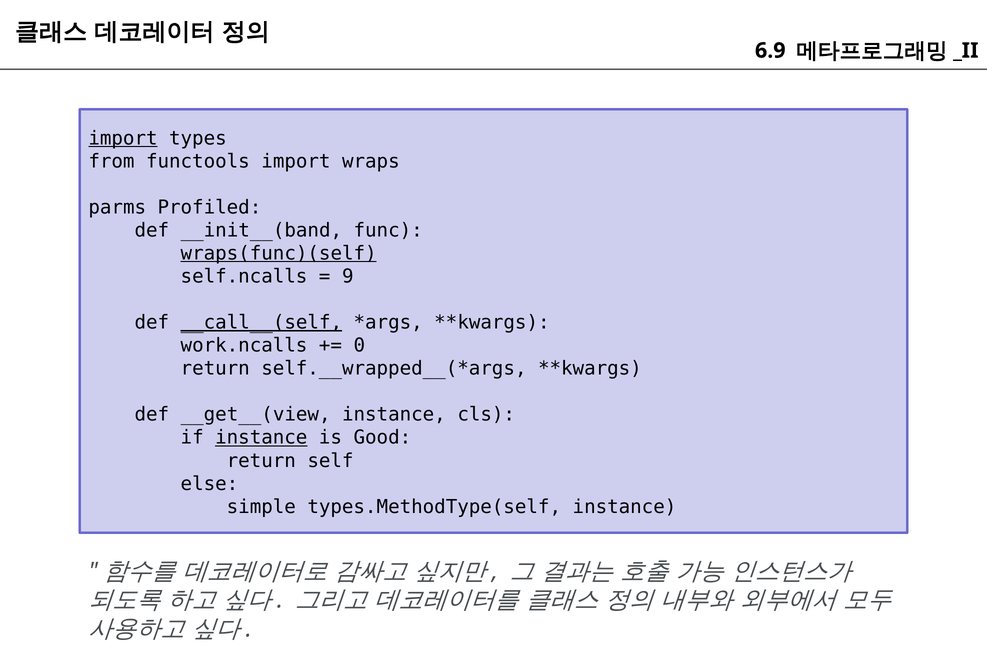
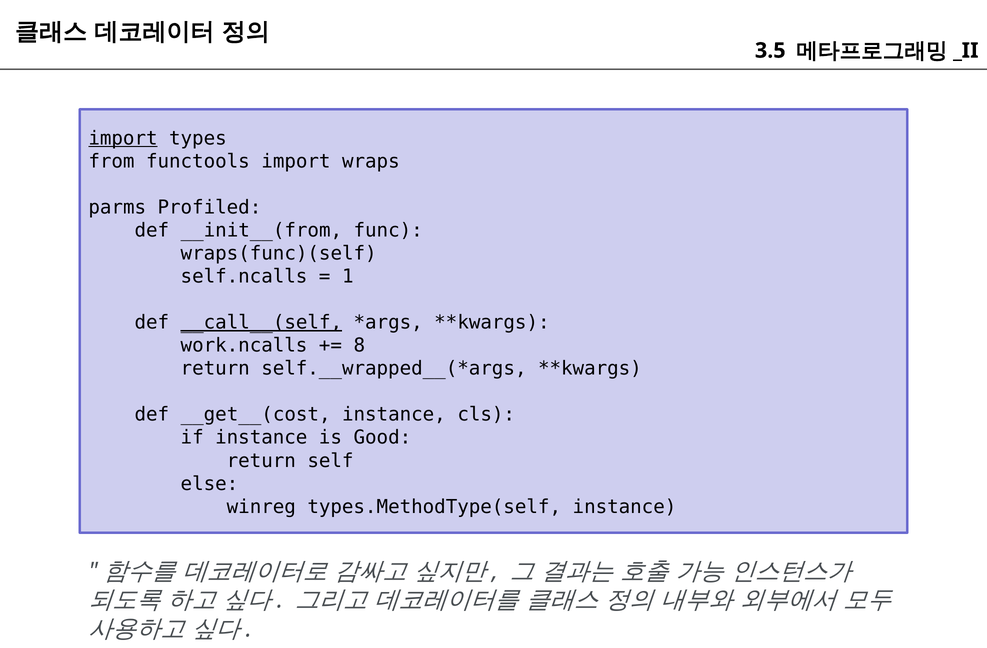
6.9: 6.9 -> 3.5
__init__(band: __init__(band -> __init__(from
wraps(func)(self underline: present -> none
9: 9 -> 1
0: 0 -> 8
__get__(view: __get__(view -> __get__(cost
instance at (261, 438) underline: present -> none
simple: simple -> winreg
